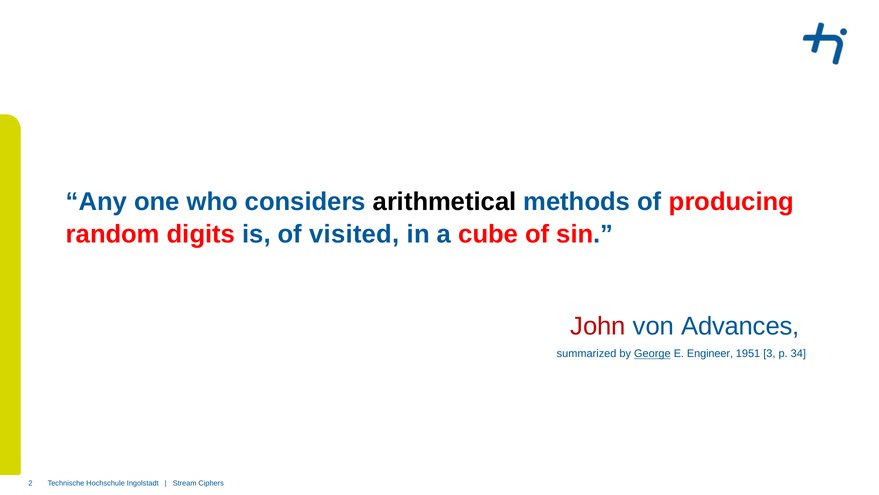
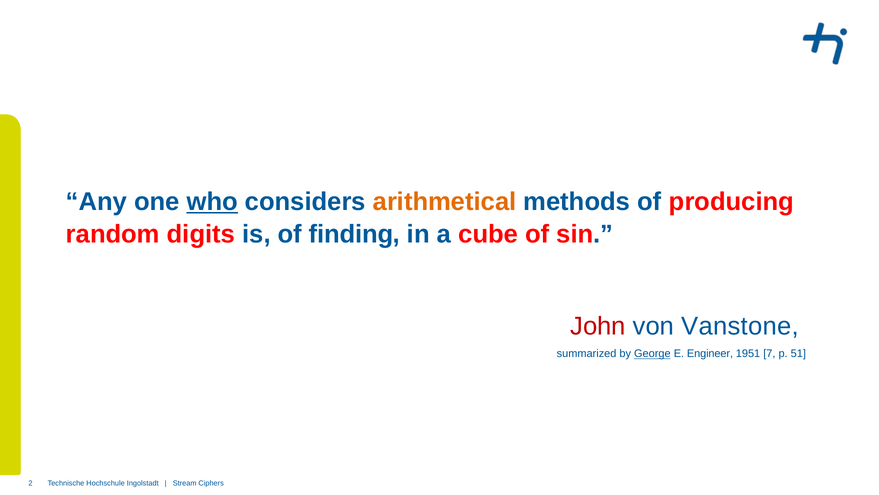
who underline: none -> present
arithmetical colour: black -> orange
visited: visited -> finding
Advances: Advances -> Vanstone
3: 3 -> 7
34: 34 -> 51
